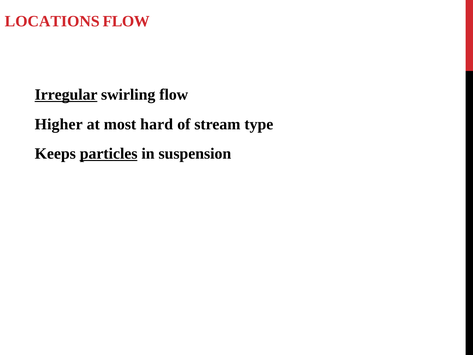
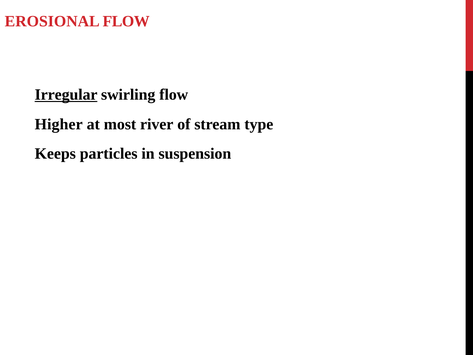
LOCATIONS: LOCATIONS -> EROSIONAL
hard: hard -> river
particles underline: present -> none
